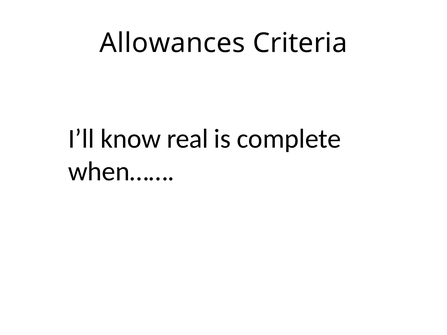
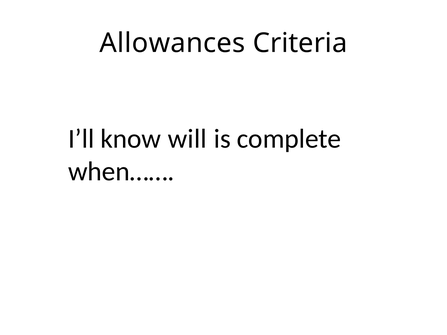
real: real -> will
